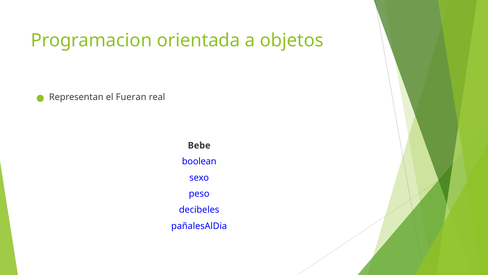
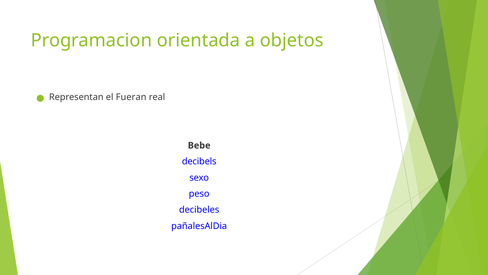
boolean: boolean -> decibels
